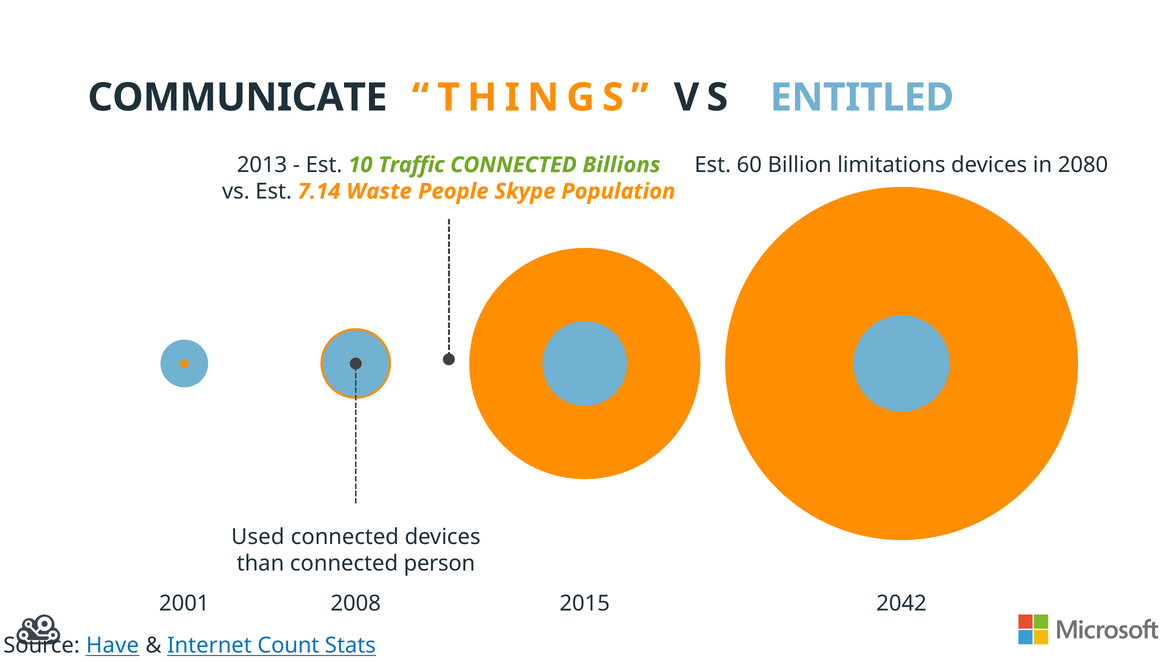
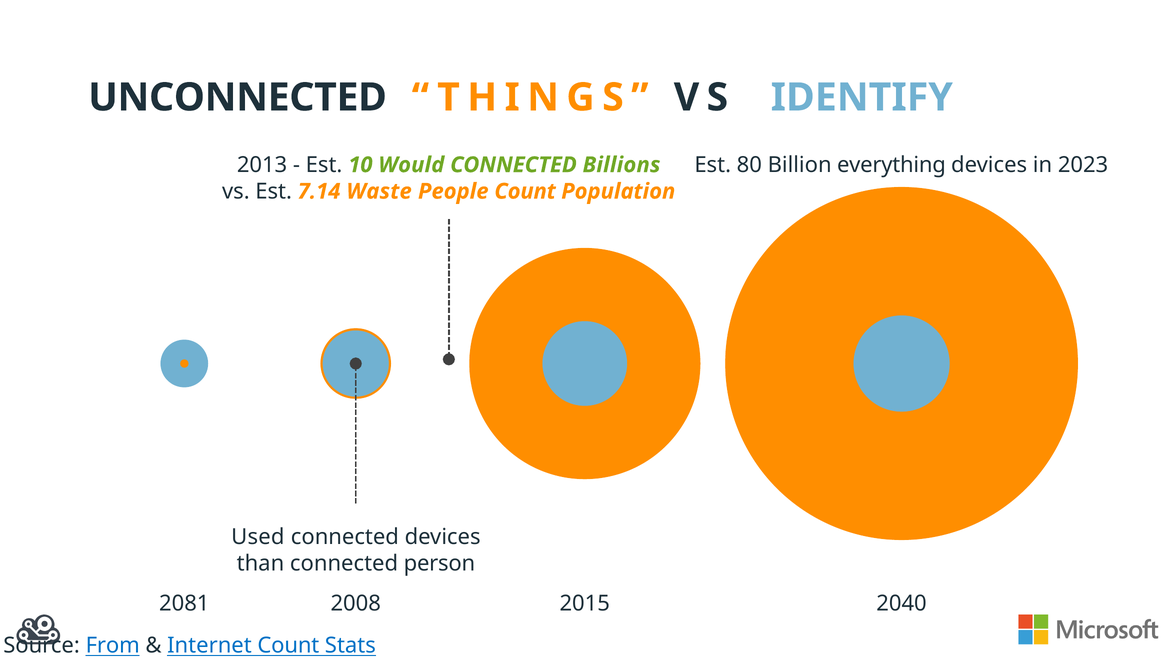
COMMUNICATE: COMMUNICATE -> UNCONNECTED
ENTITLED: ENTITLED -> IDENTIFY
60: 60 -> 80
limitations: limitations -> everything
2080: 2080 -> 2023
Traffic: Traffic -> Would
People Skype: Skype -> Count
2001: 2001 -> 2081
2042: 2042 -> 2040
Have: Have -> From
